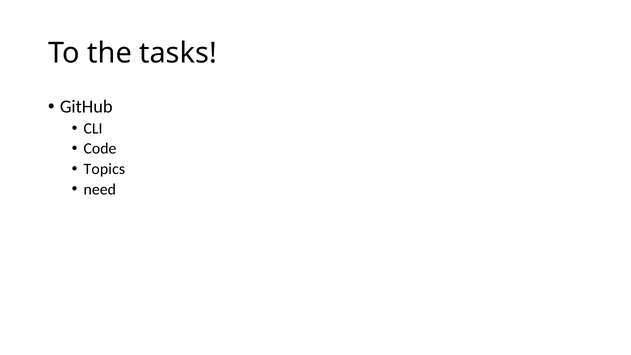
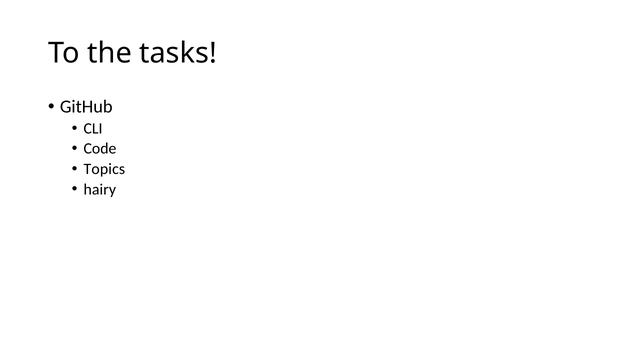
need: need -> hairy
